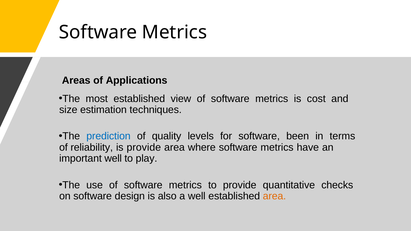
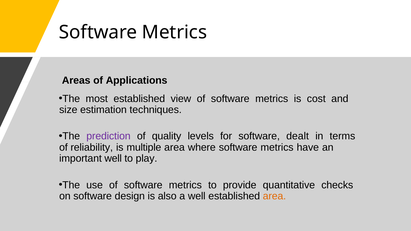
prediction colour: blue -> purple
been: been -> dealt
is provide: provide -> multiple
